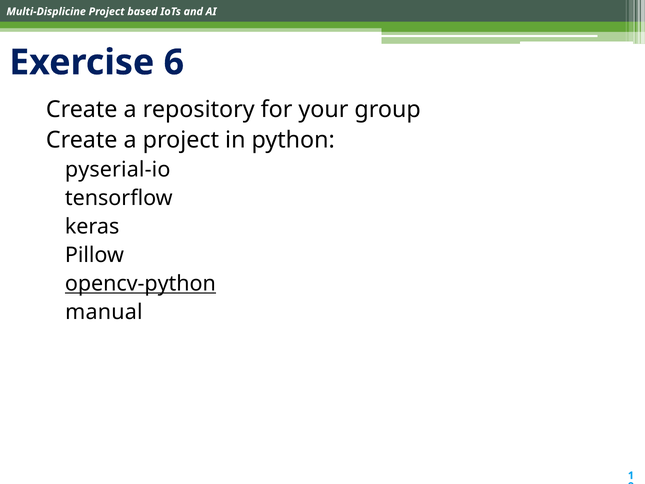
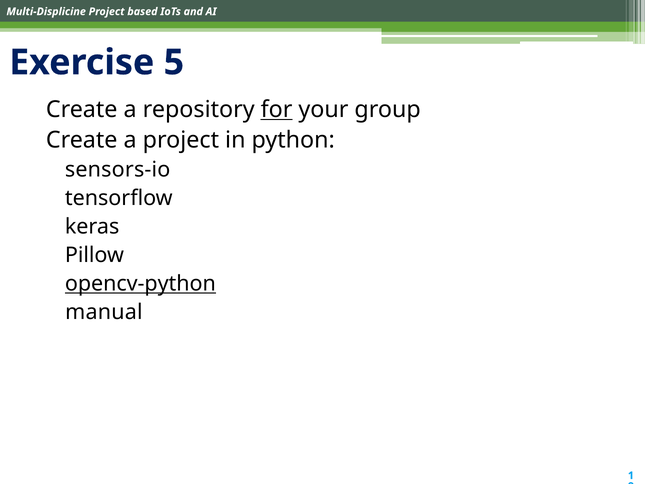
6: 6 -> 5
for underline: none -> present
pyserial-io: pyserial-io -> sensors-io
